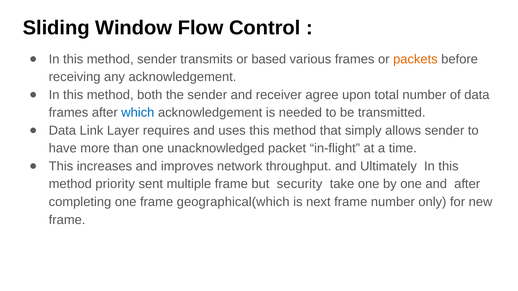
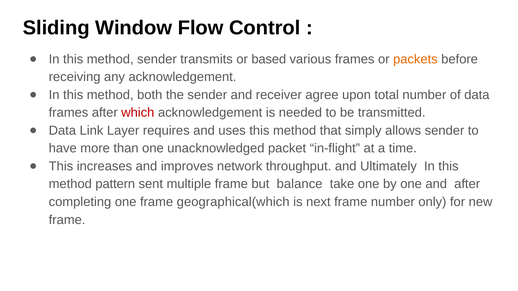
which colour: blue -> red
priority: priority -> pattern
security: security -> balance
